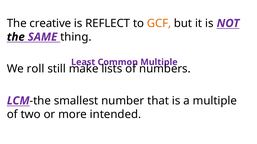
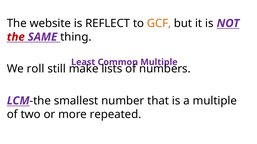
creative: creative -> website
the at (16, 37) colour: black -> red
intended: intended -> repeated
